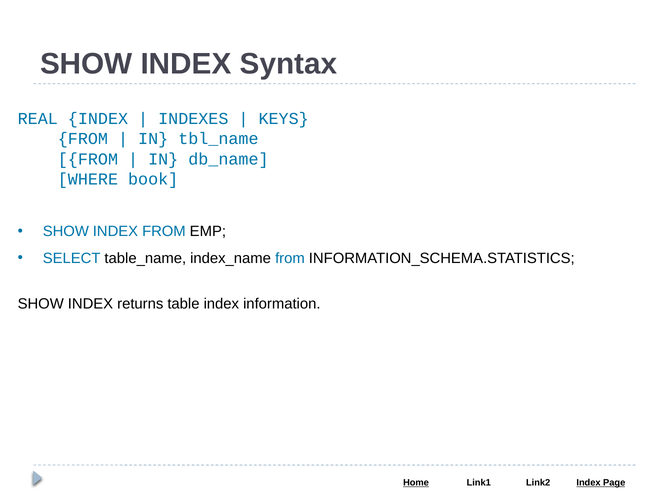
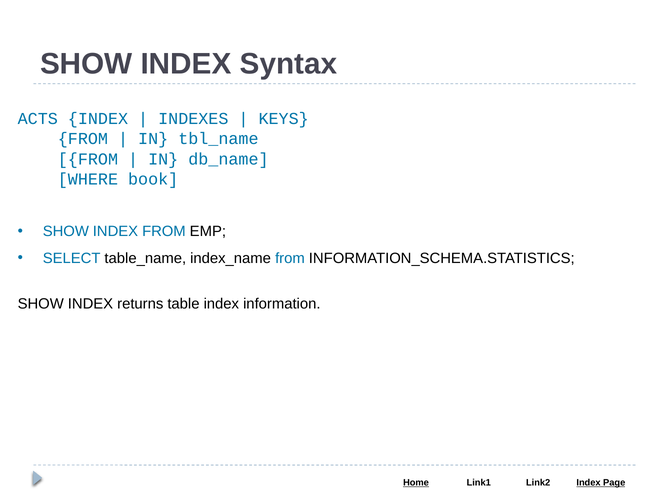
REAL: REAL -> ACTS
